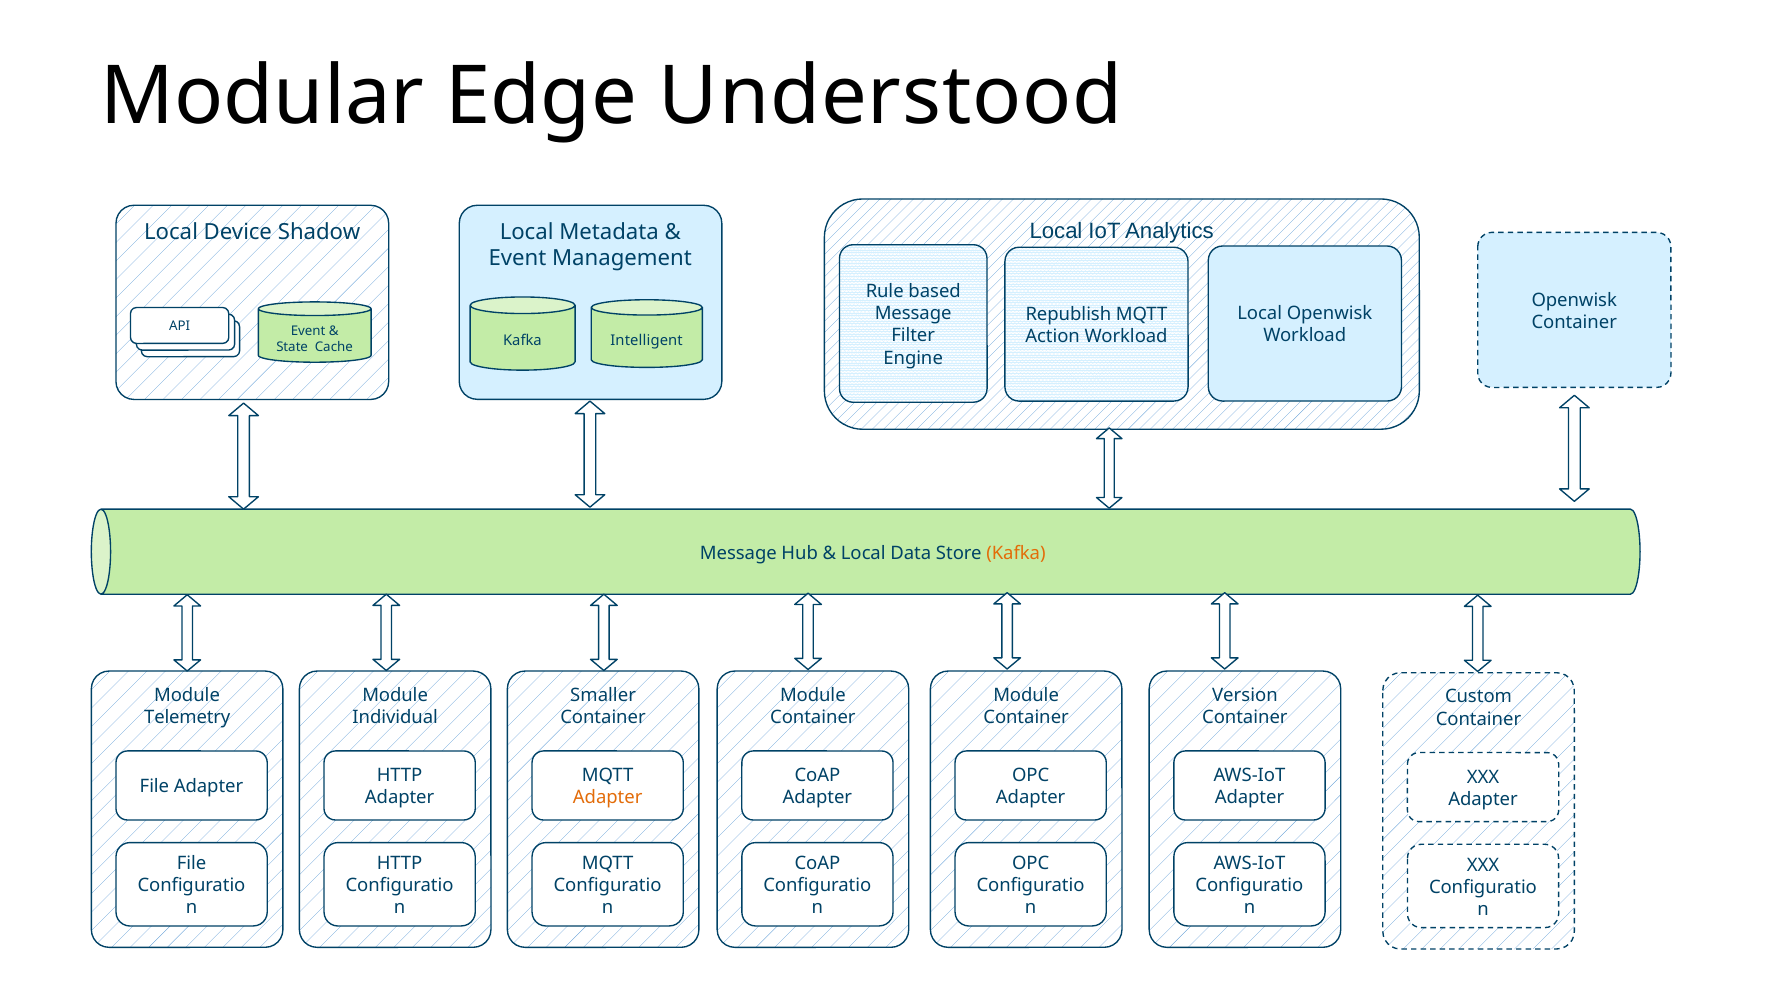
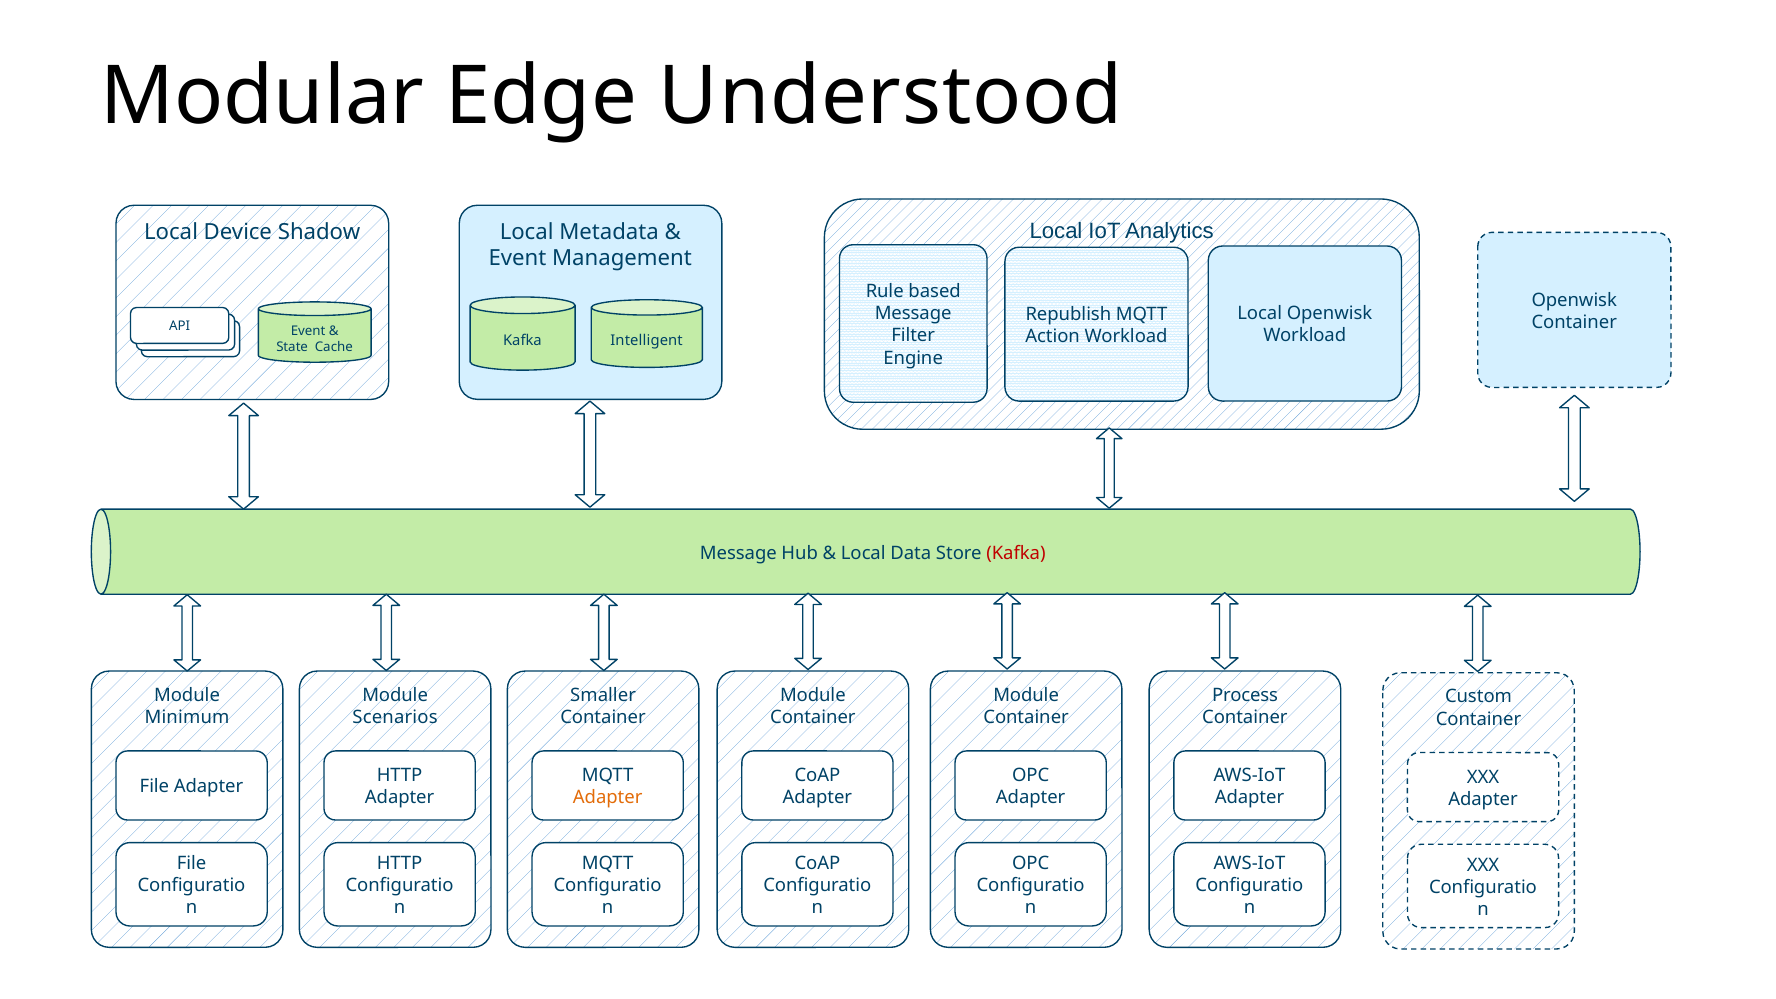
Kafka at (1016, 553) colour: orange -> red
Version: Version -> Process
Telemetry: Telemetry -> Minimum
Individual: Individual -> Scenarios
